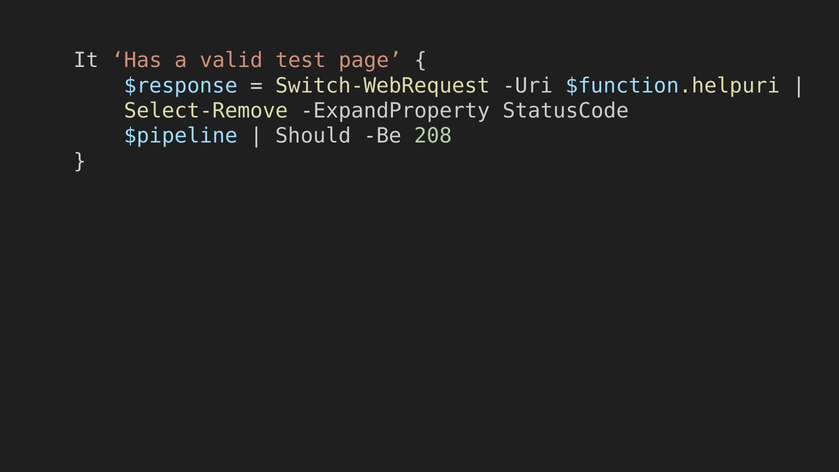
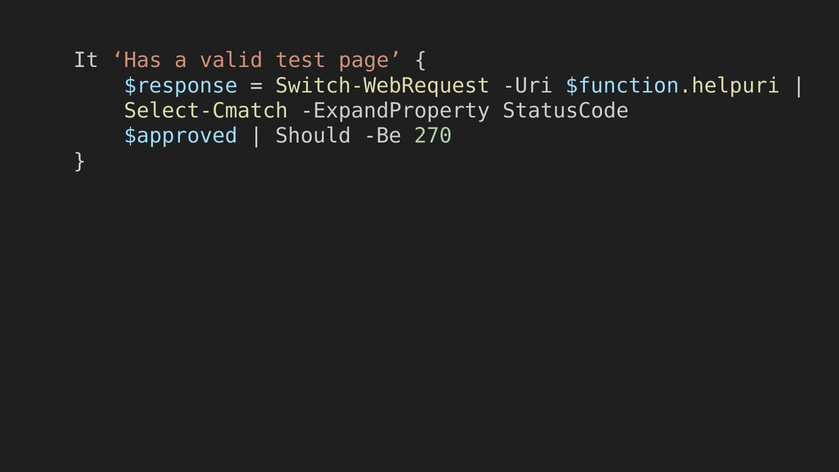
Select-Remove: Select-Remove -> Select-Cmatch
$pipeline: $pipeline -> $approved
208: 208 -> 270
